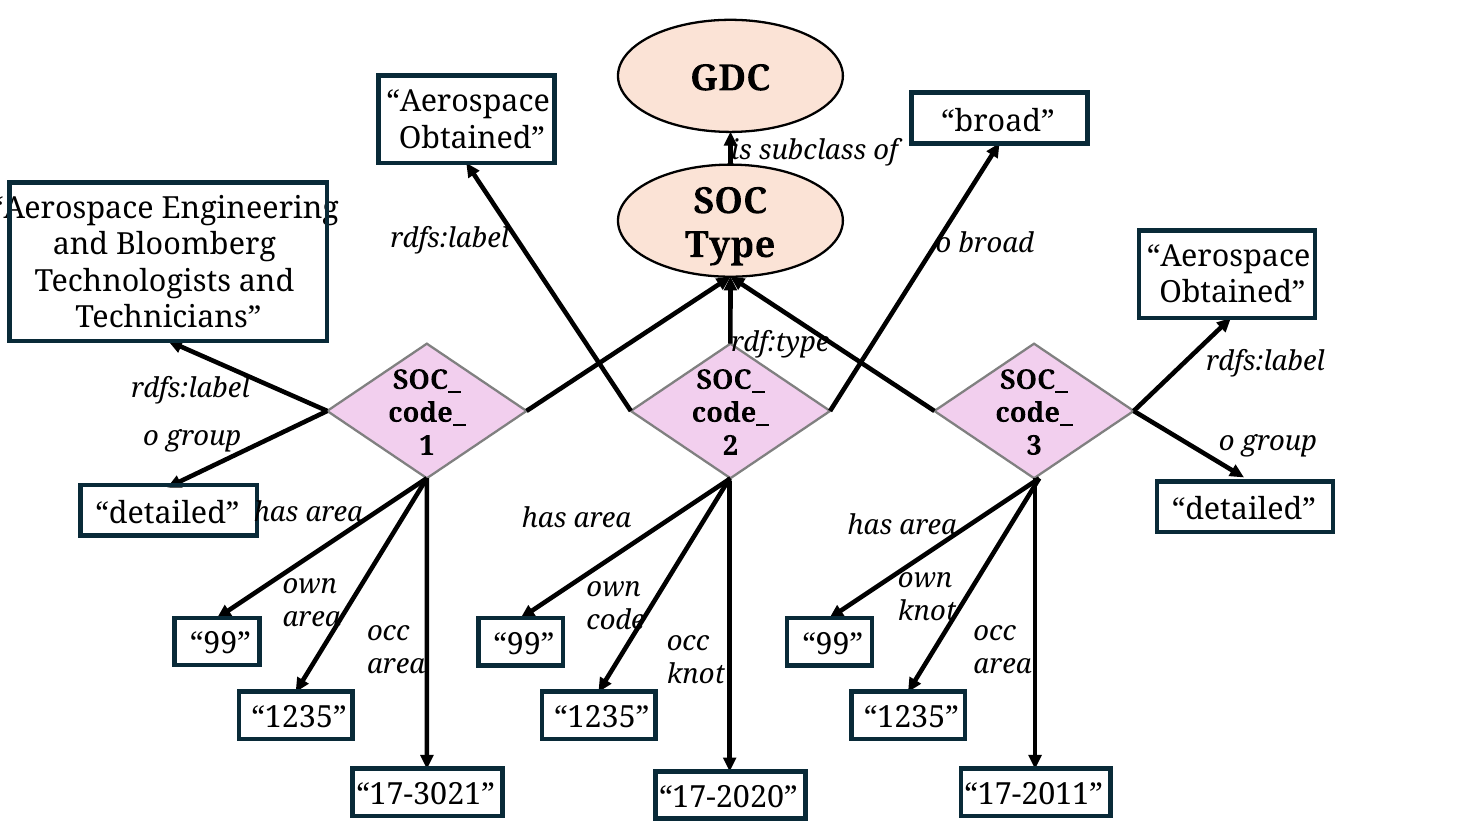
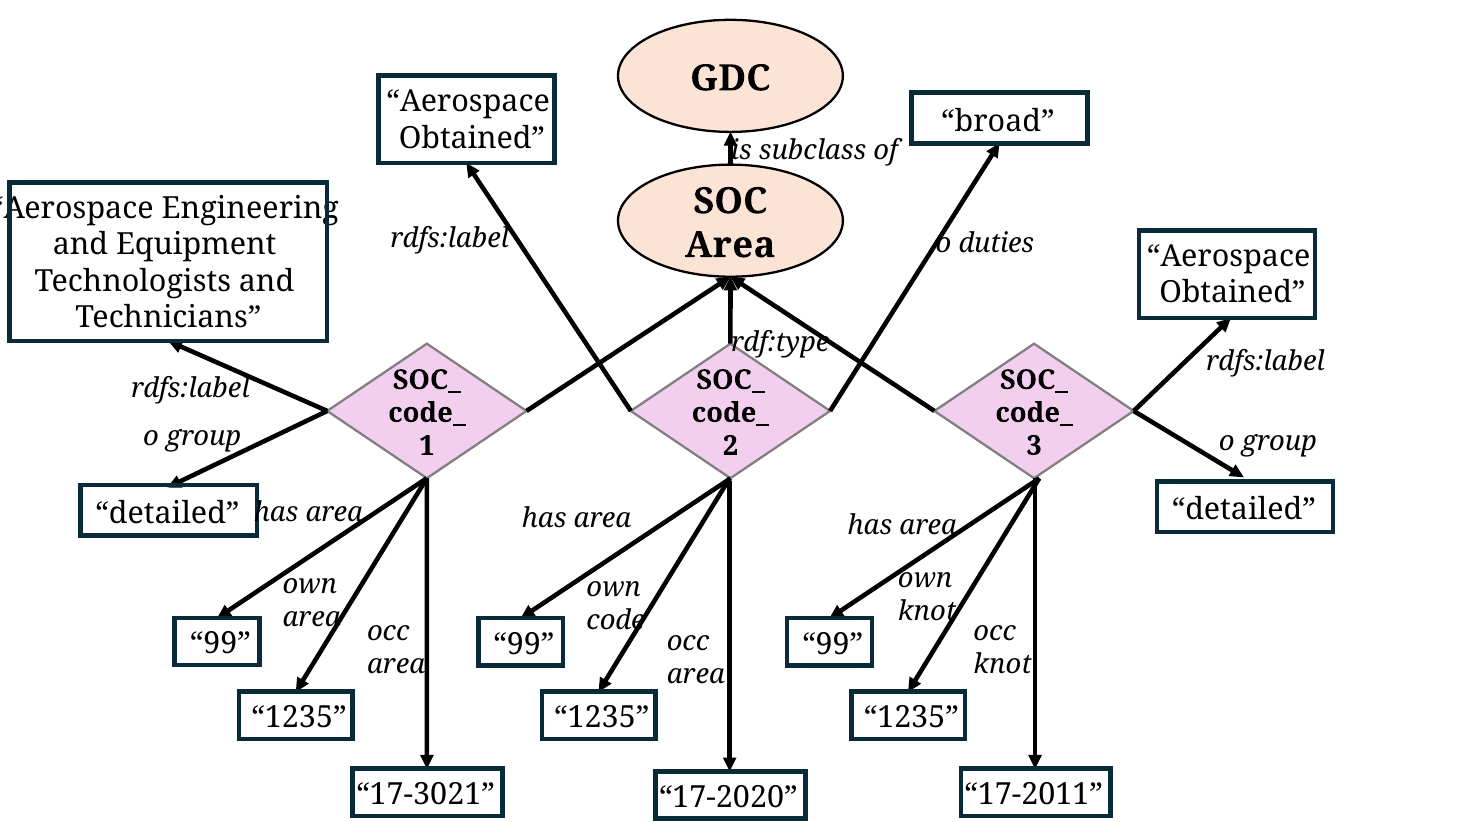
Type at (730, 245): Type -> Area
o broad: broad -> duties
Bloomberg: Bloomberg -> Equipment
area at (1003, 664): area -> knot
knot at (696, 674): knot -> area
